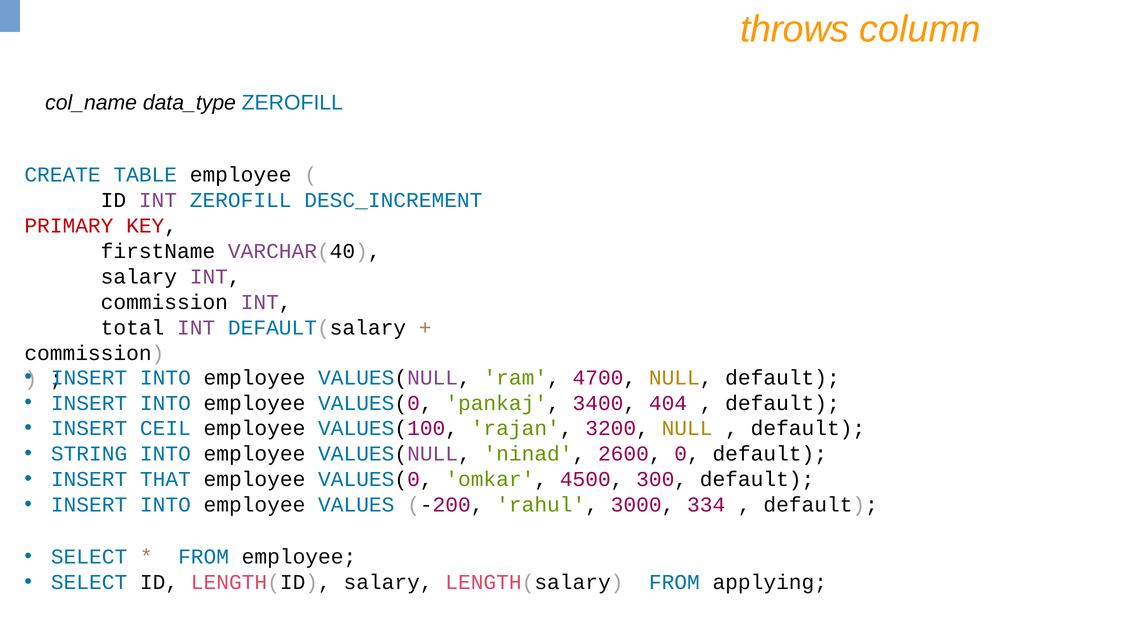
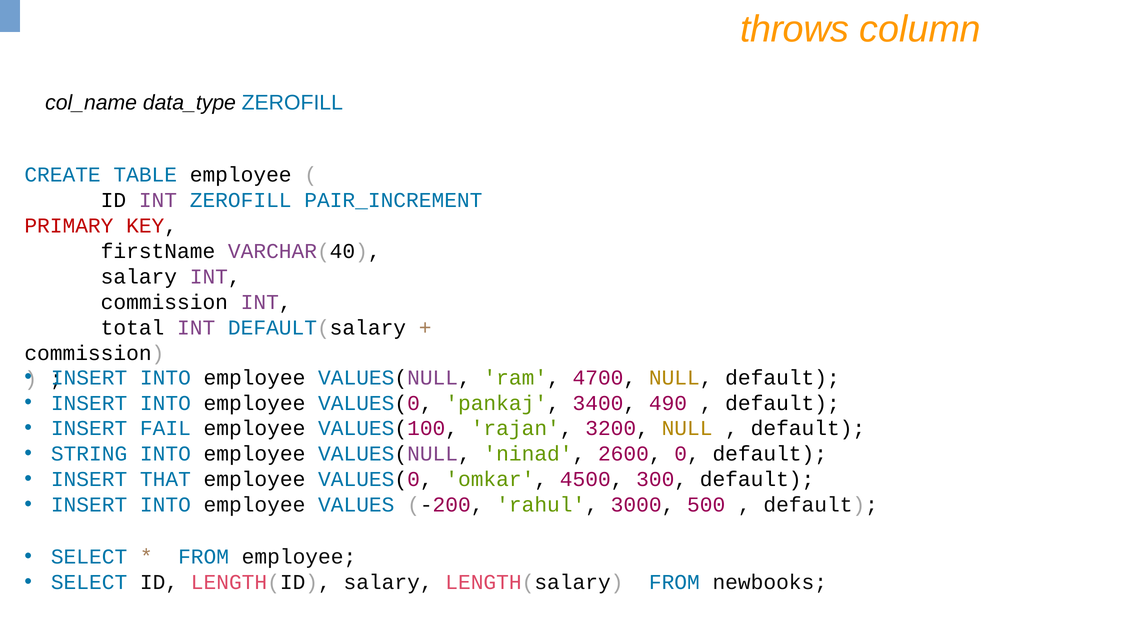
DESC_INCREMENT: DESC_INCREMENT -> PAIR_INCREMENT
404: 404 -> 490
CEIL: CEIL -> FAIL
334: 334 -> 500
applying: applying -> newbooks
